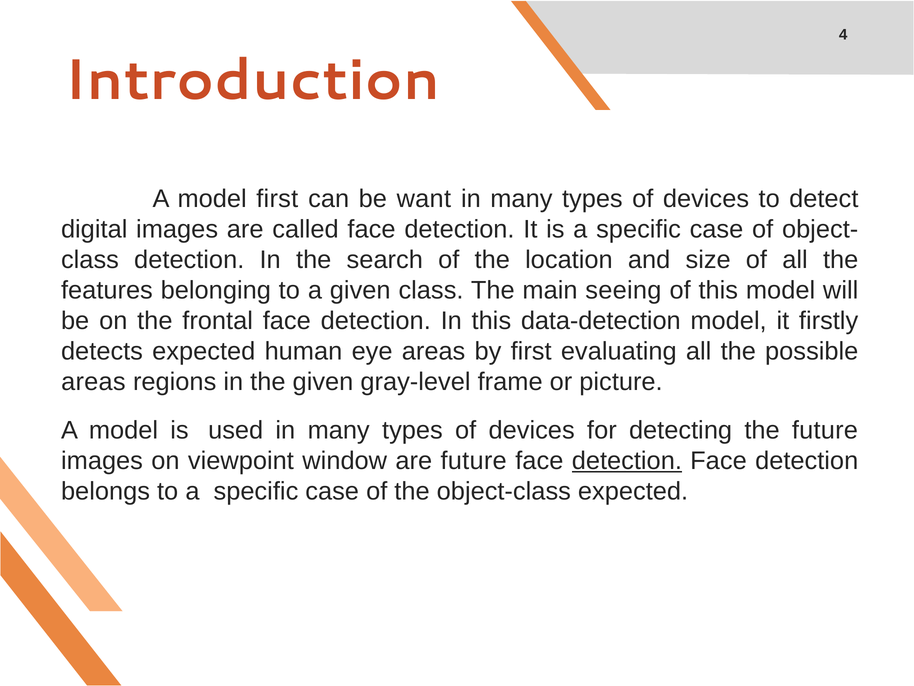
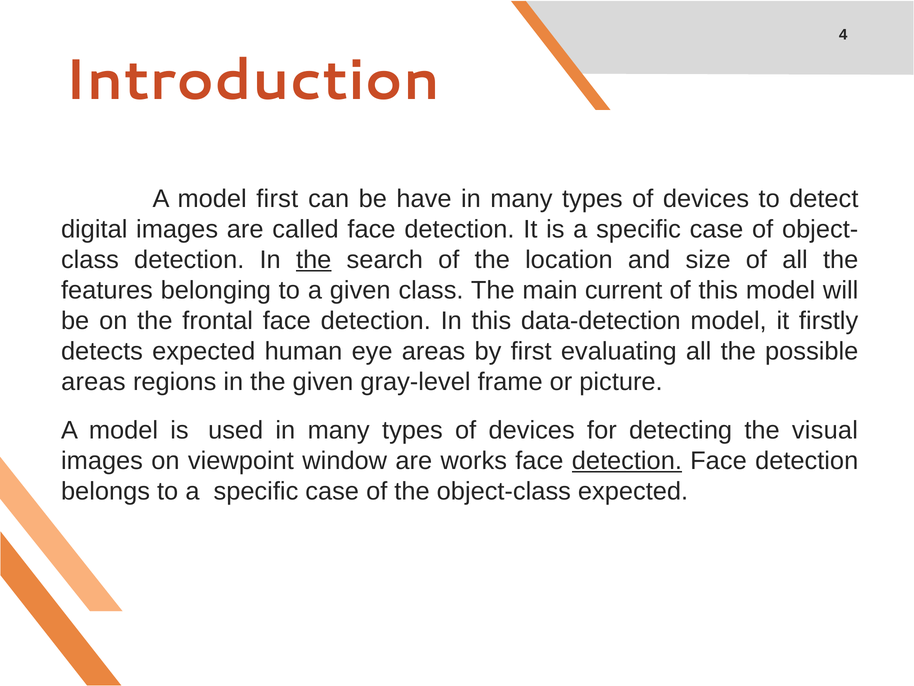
want: want -> have
the at (314, 260) underline: none -> present
seeing: seeing -> current
the future: future -> visual
are future: future -> works
